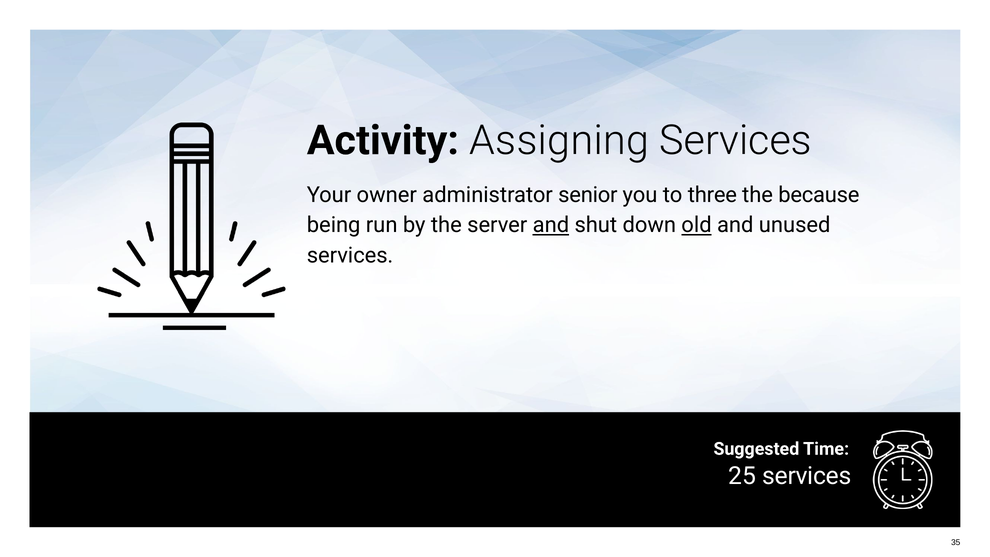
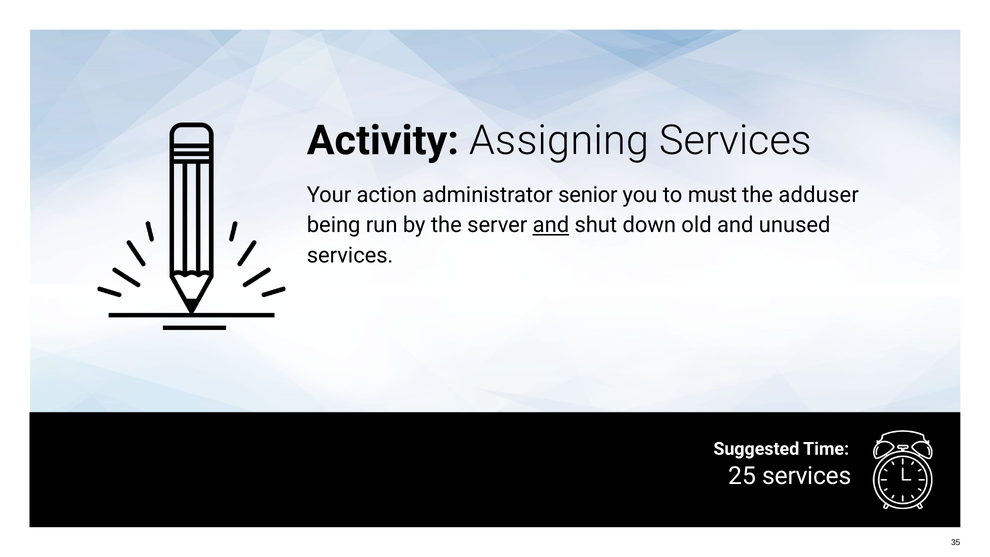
owner: owner -> action
three: three -> must
because: because -> adduser
old underline: present -> none
